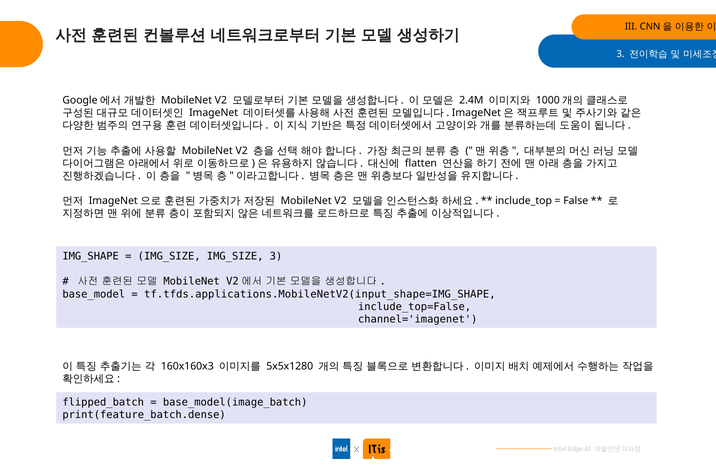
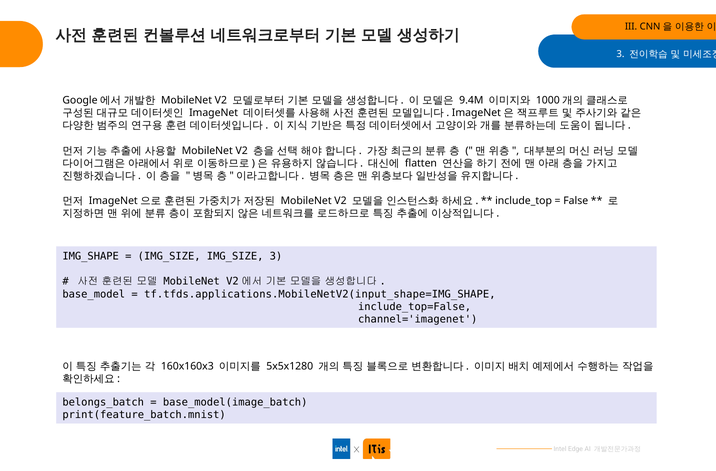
2.4M: 2.4M -> 9.4M
flipped_batch: flipped_batch -> belongs_batch
print(feature_batch.dense: print(feature_batch.dense -> print(feature_batch.mnist
